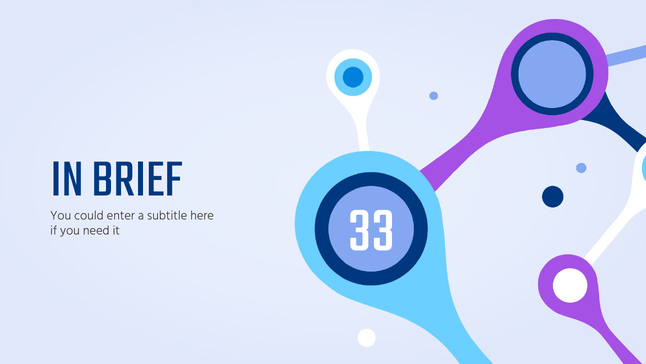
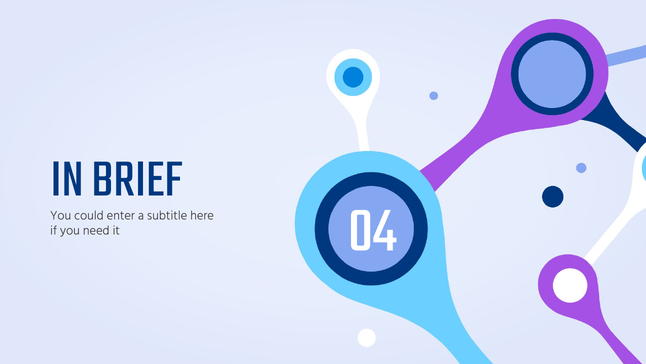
33: 33 -> 04
